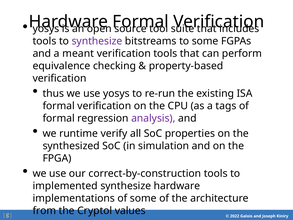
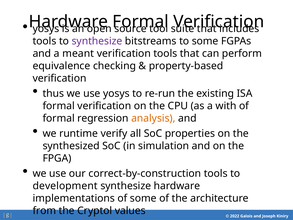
tags: tags -> with
analysis colour: purple -> orange
implemented: implemented -> development
